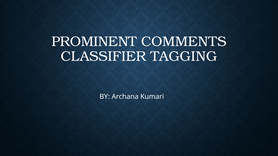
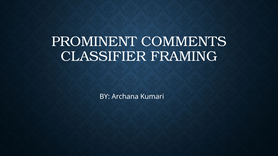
TAGGING: TAGGING -> FRAMING
